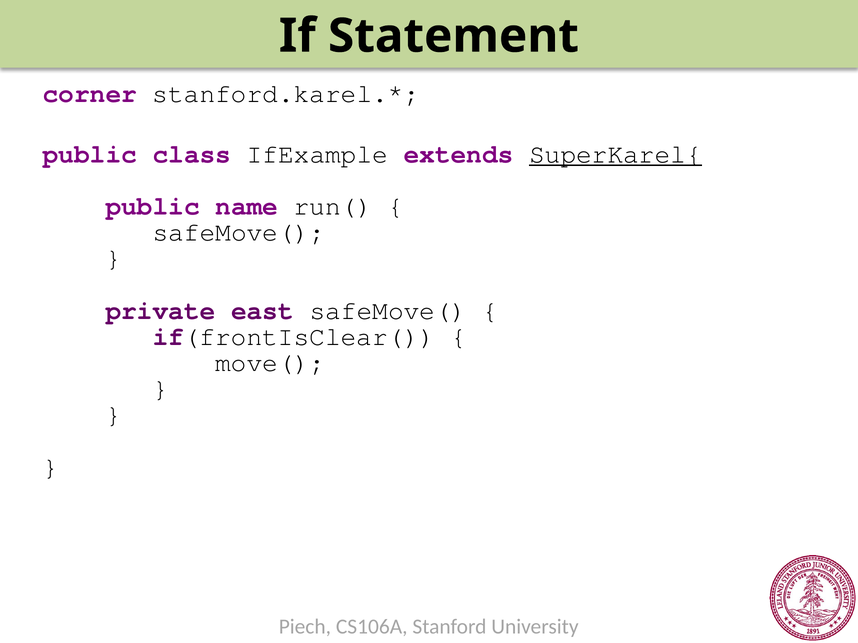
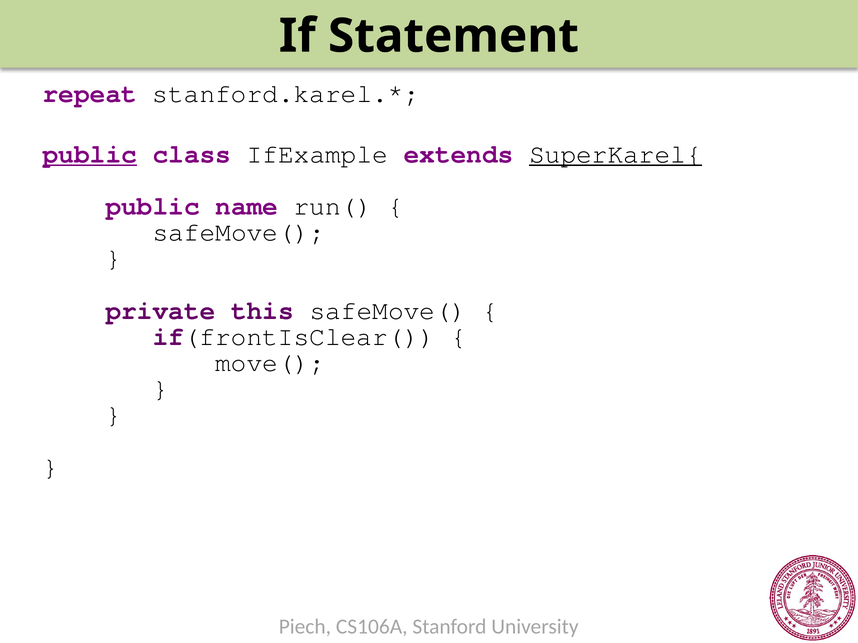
corner: corner -> repeat
public at (90, 154) underline: none -> present
east: east -> this
